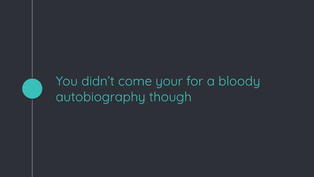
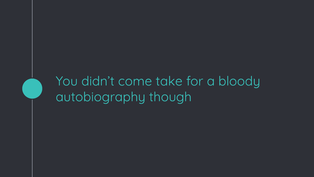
your: your -> take
